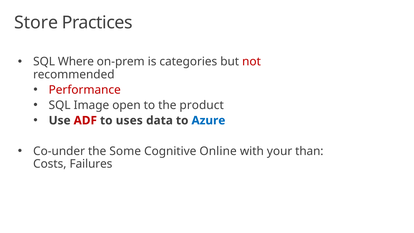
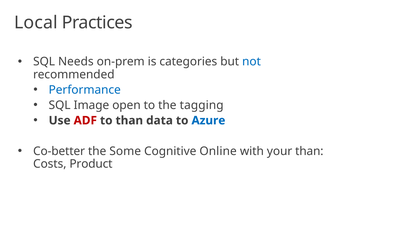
Store: Store -> Local
Where: Where -> Needs
not colour: red -> blue
Performance colour: red -> blue
product: product -> tagging
to uses: uses -> than
Co-under: Co-under -> Co-better
Failures: Failures -> Product
